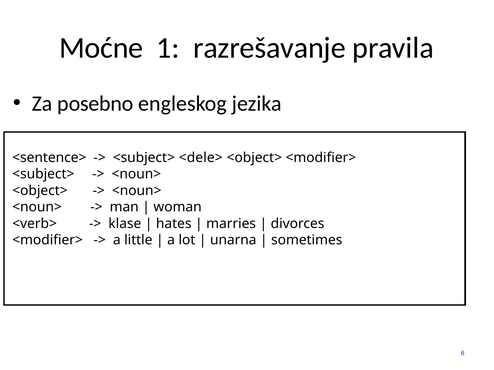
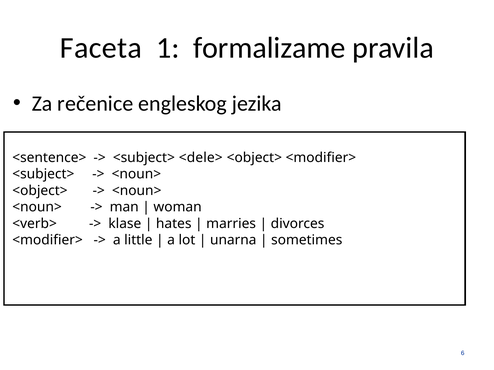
Moćne: Moćne -> Faceta
razrešavanje: razrešavanje -> formalizame
posebno: posebno -> rečenice
